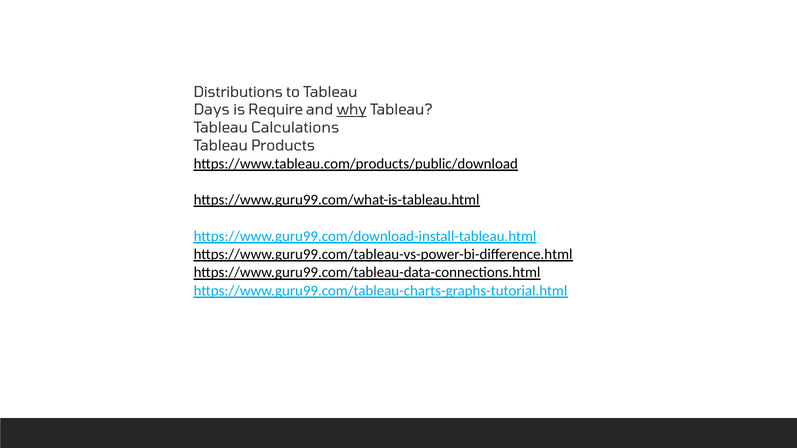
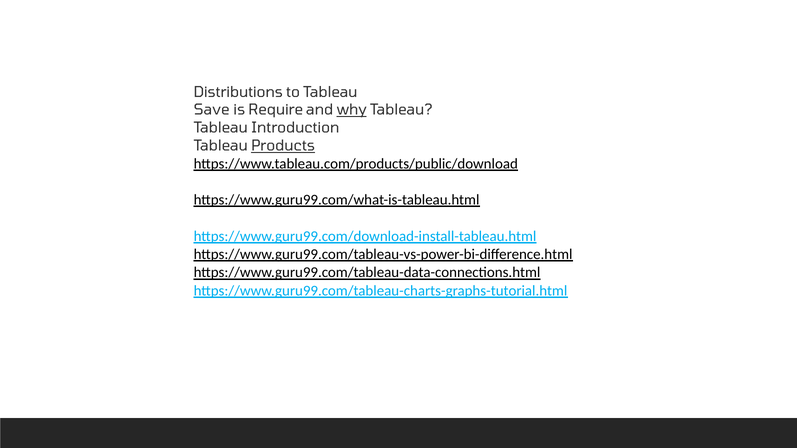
Days: Days -> Save
Calculations: Calculations -> Introduction
Products underline: none -> present
